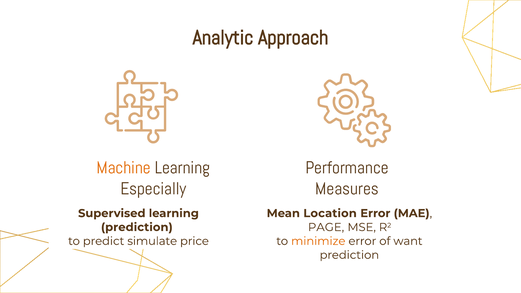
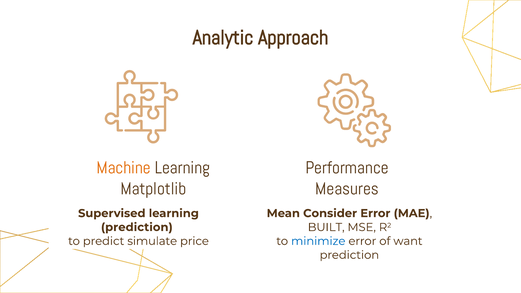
Especially: Especially -> Matplotlib
Location: Location -> Consider
PAGE: PAGE -> BUILT
minimize colour: orange -> blue
